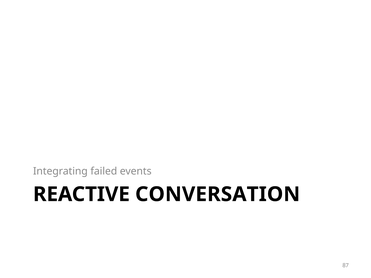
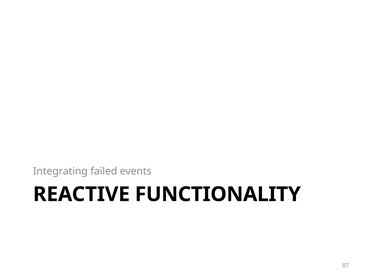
CONVERSATION: CONVERSATION -> FUNCTIONALITY
